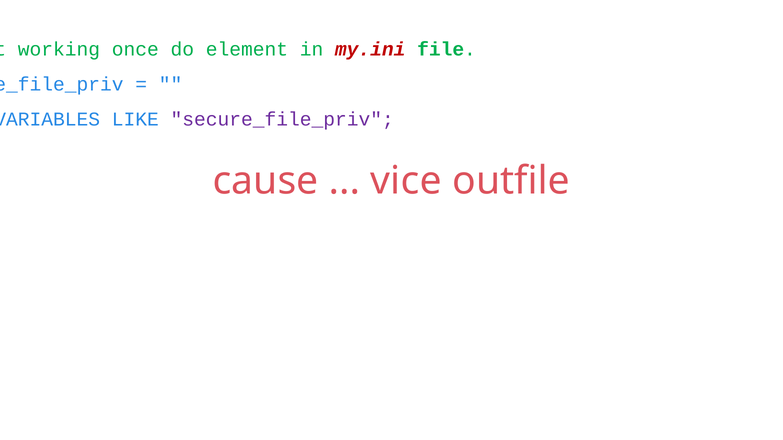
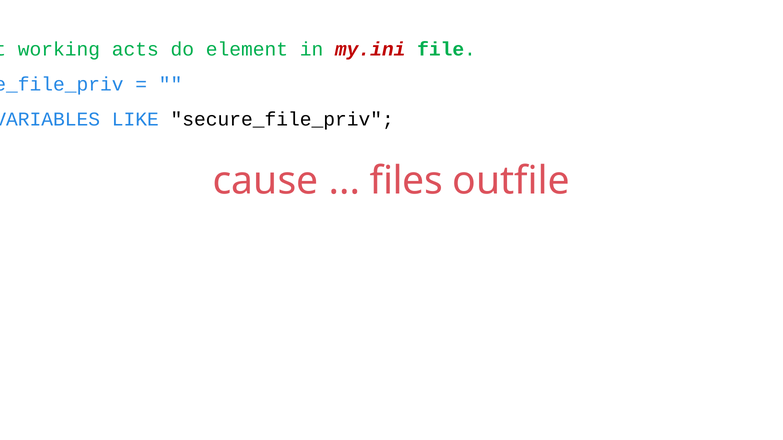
once: once -> acts
secure_file_priv at (282, 120) colour: purple -> black
vice: vice -> files
